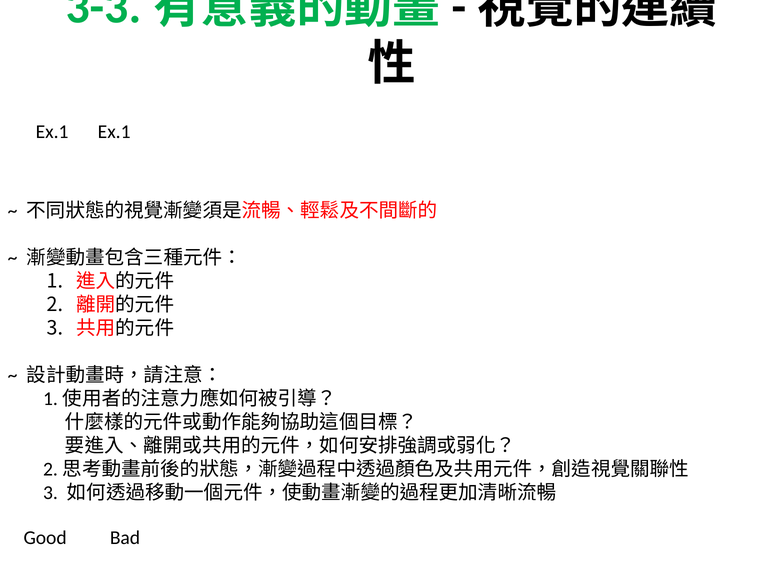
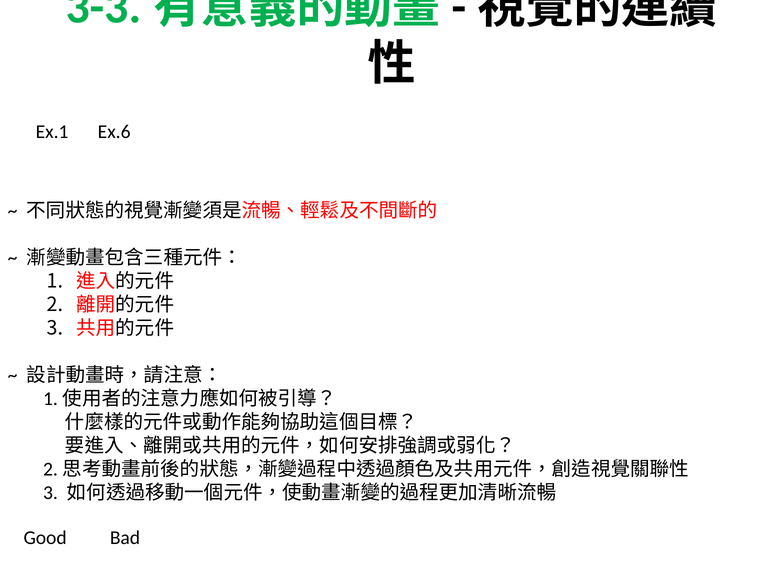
Ex.1 Ex.1: Ex.1 -> Ex.6
